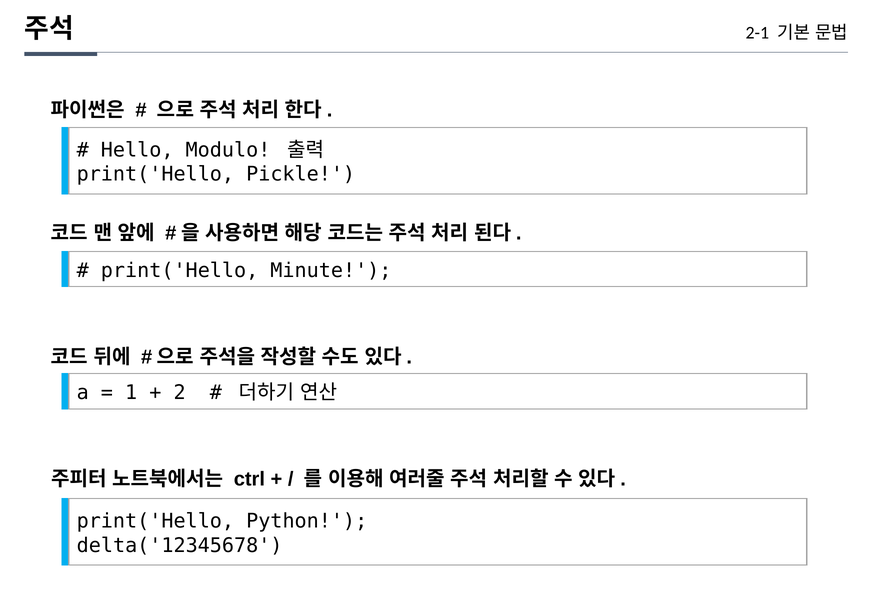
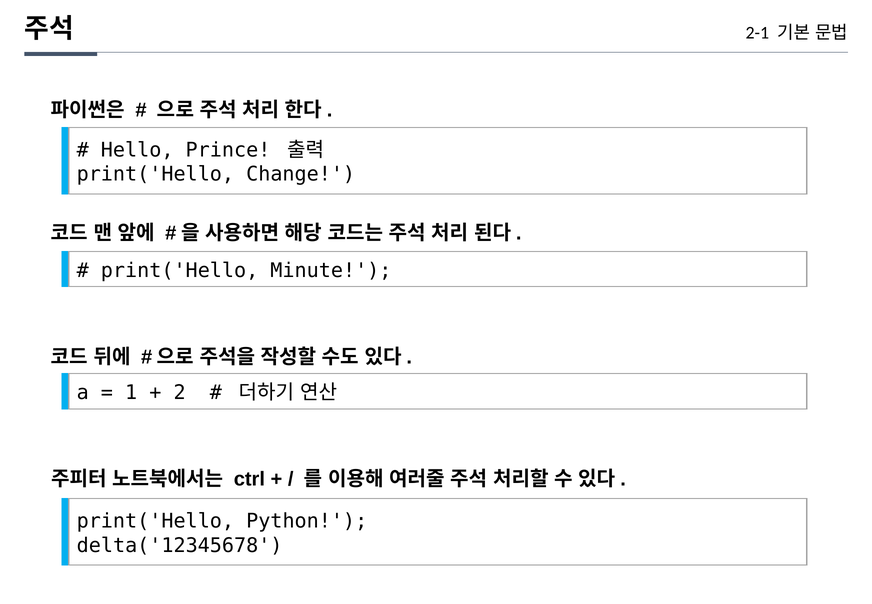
Modulo: Modulo -> Prince
Pickle: Pickle -> Change
